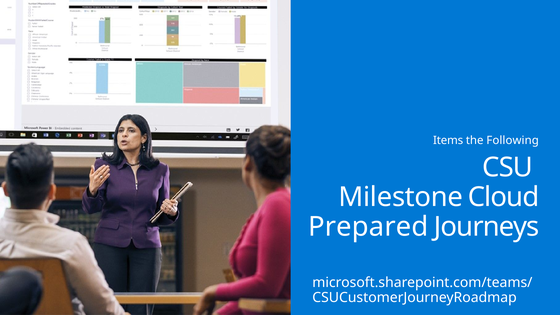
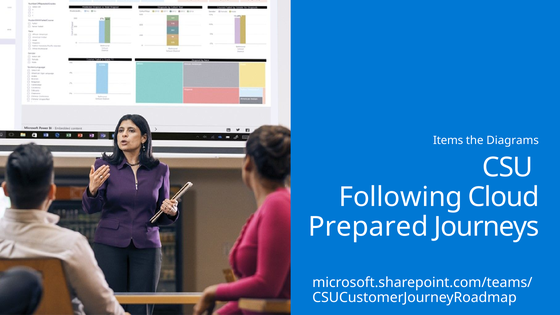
Following: Following -> Diagrams
Milestone: Milestone -> Following
